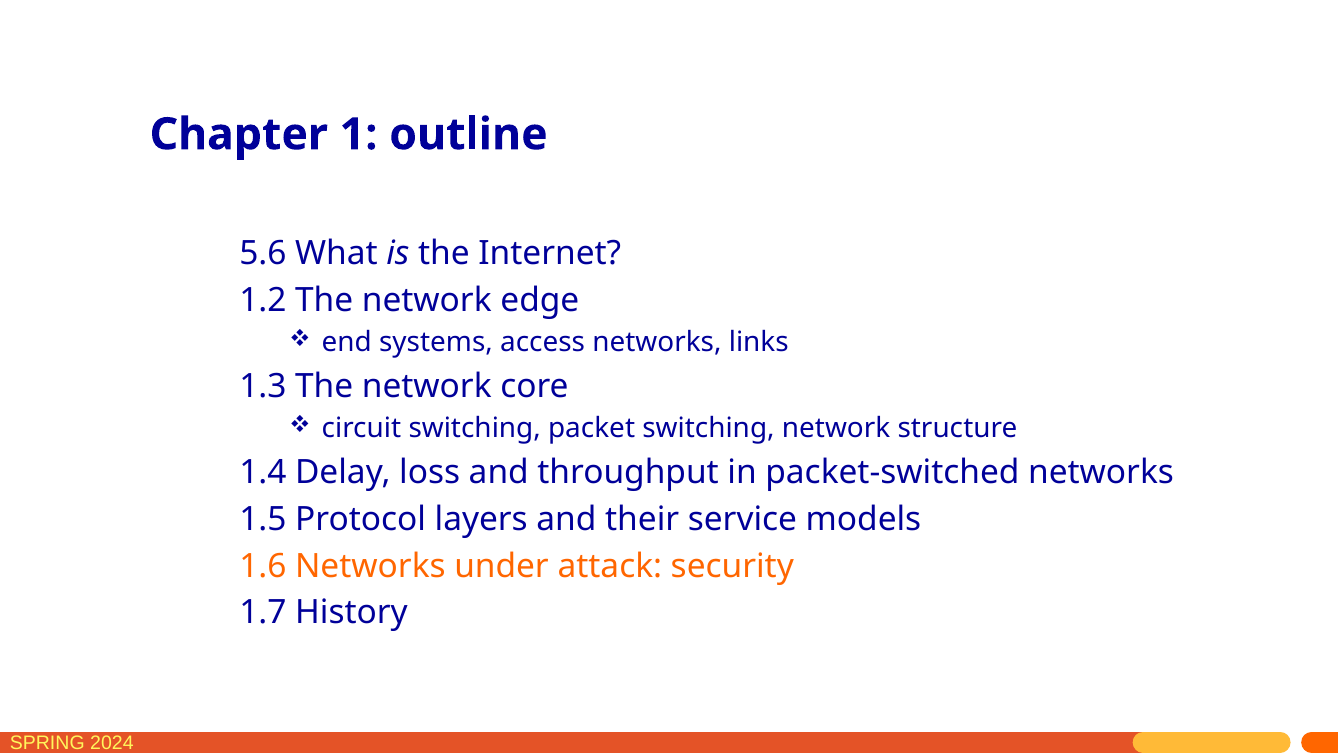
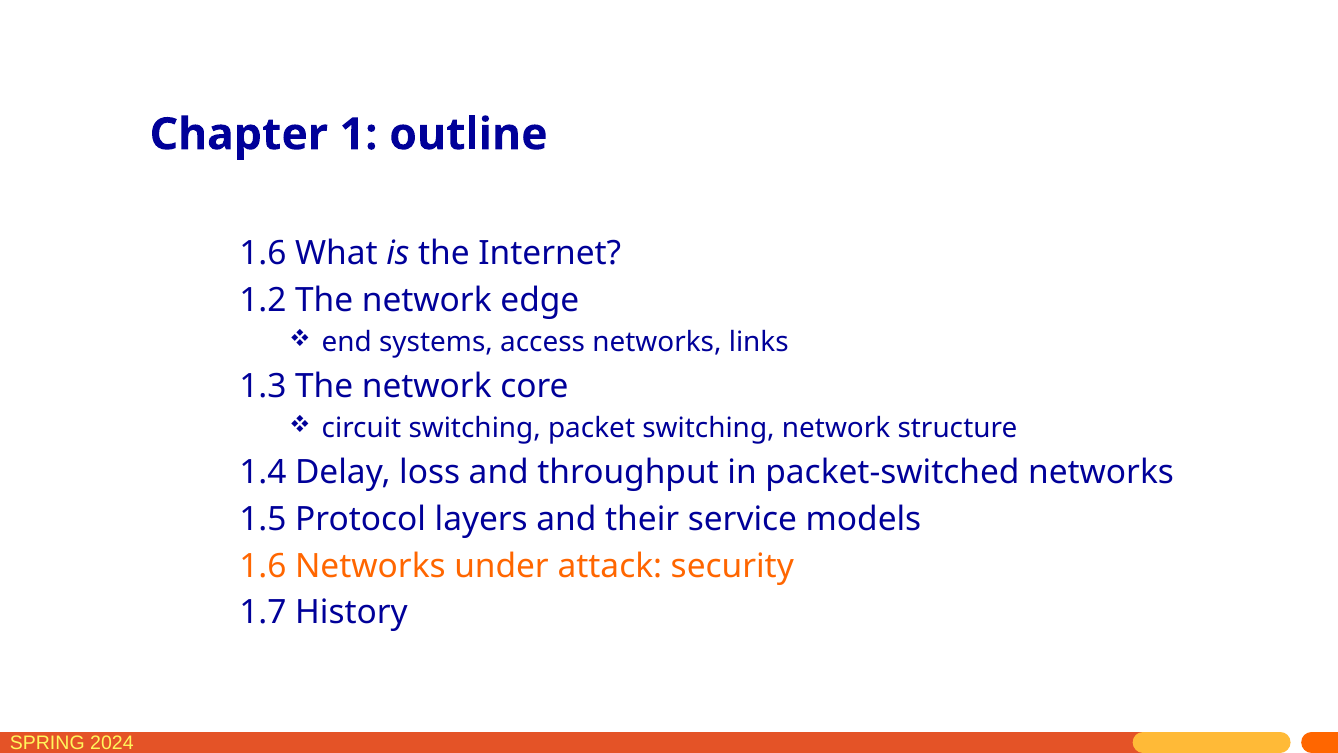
5.6 at (263, 254): 5.6 -> 1.6
